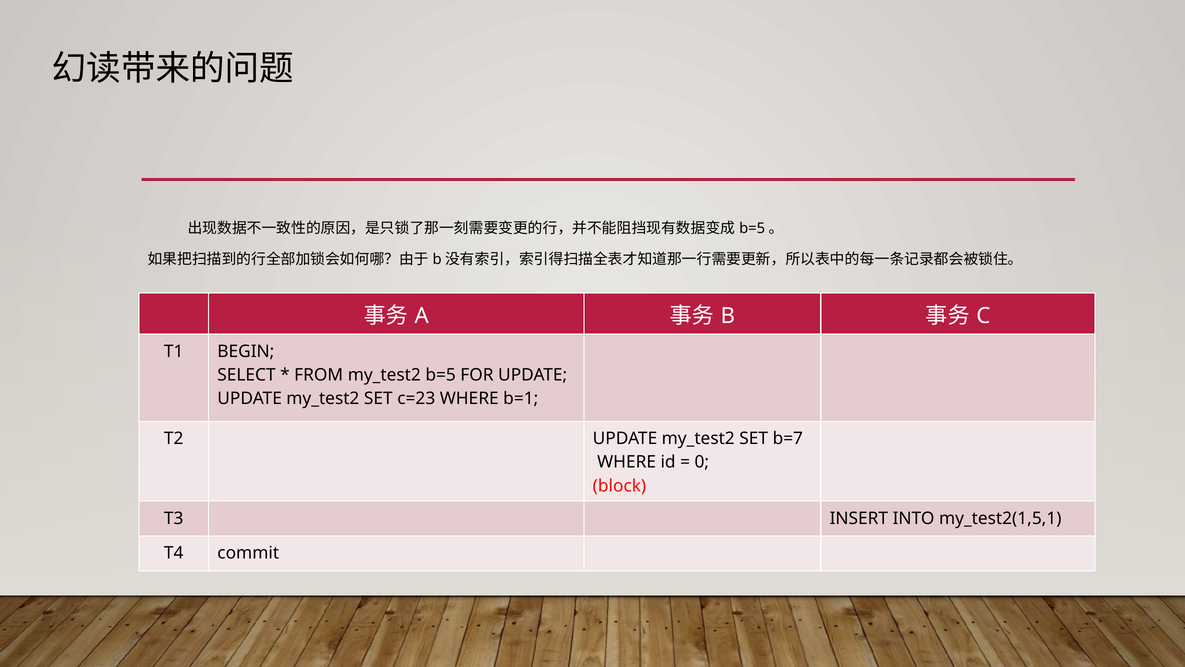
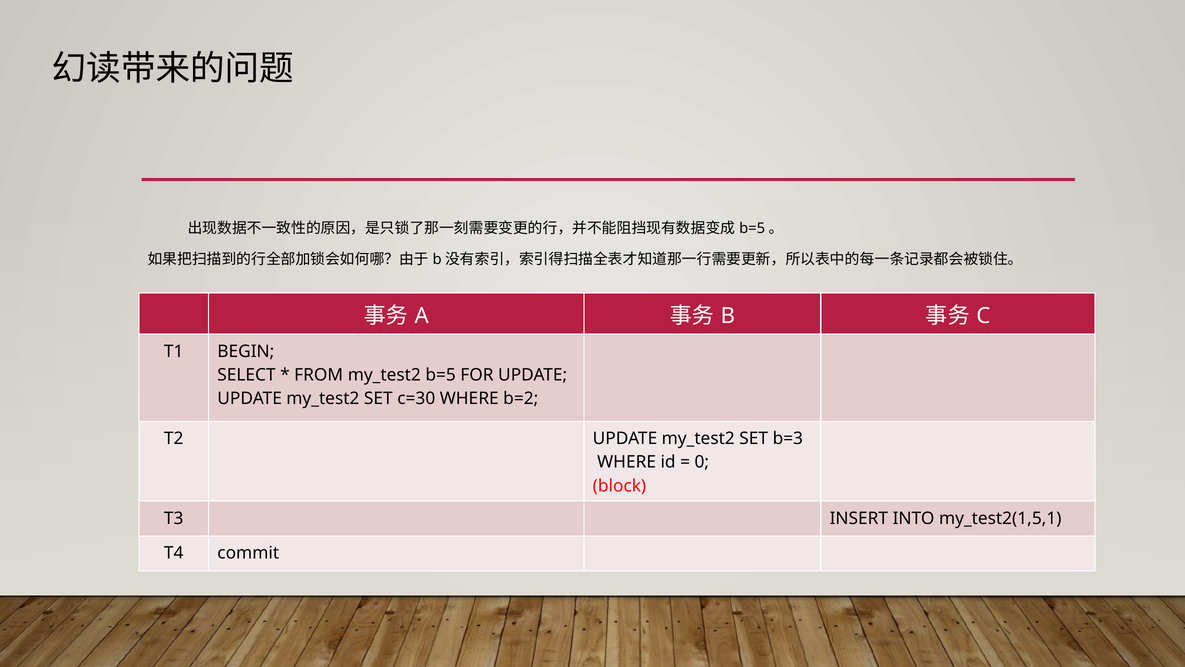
c=23: c=23 -> c=30
b=1: b=1 -> b=2
b=7: b=7 -> b=3
